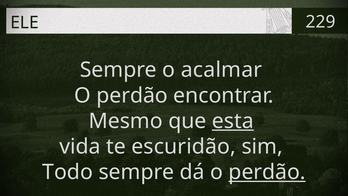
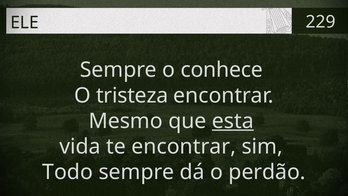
acalmar: acalmar -> conhece
perdão at (132, 95): perdão -> tristeza
te escuridão: escuridão -> encontrar
perdão at (267, 172) underline: present -> none
